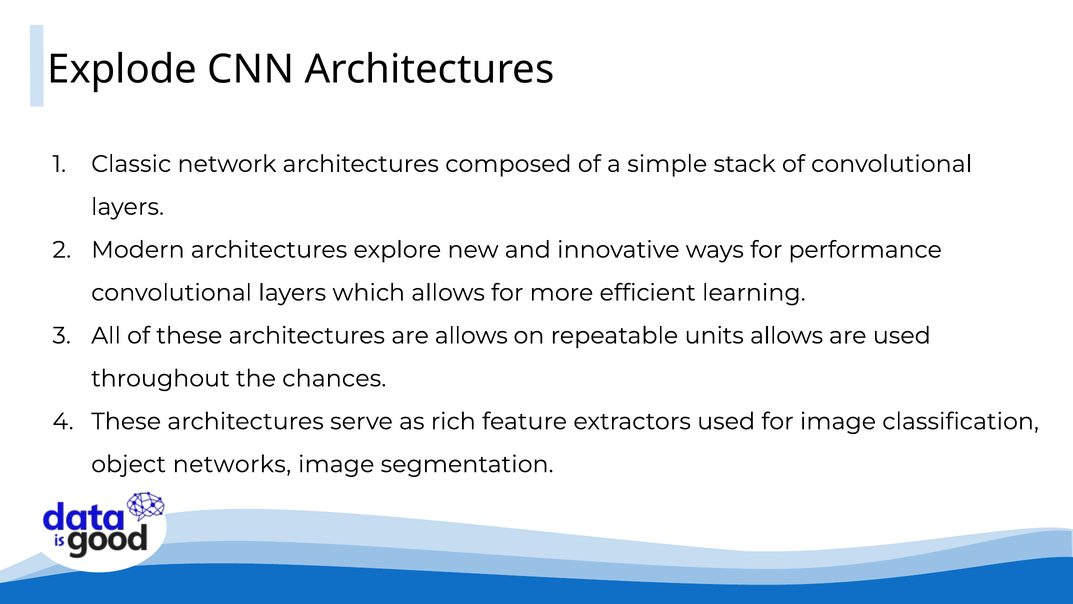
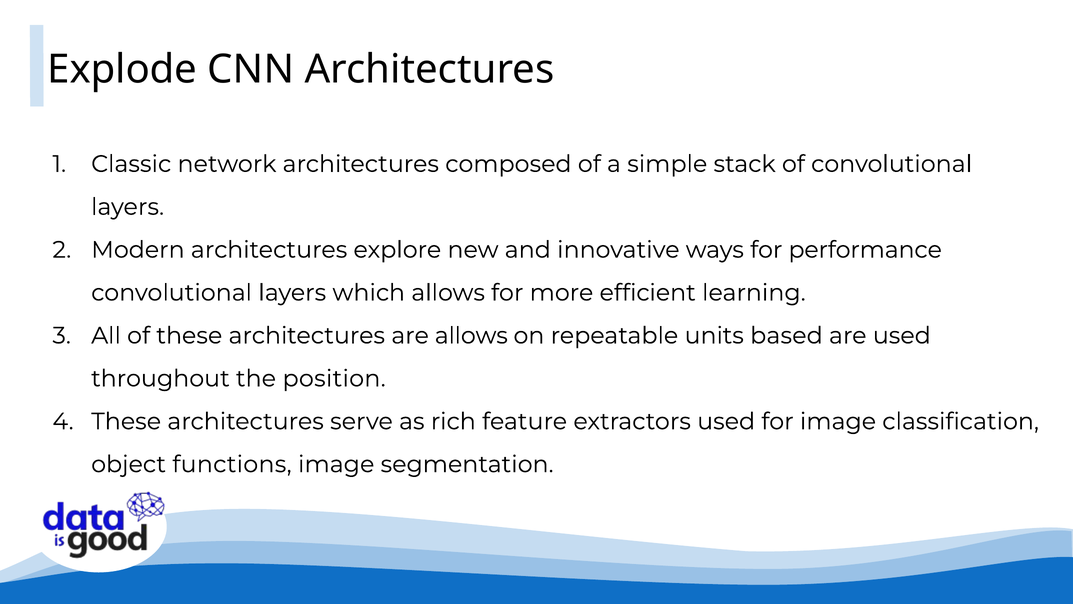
units allows: allows -> based
chances: chances -> position
networks: networks -> functions
